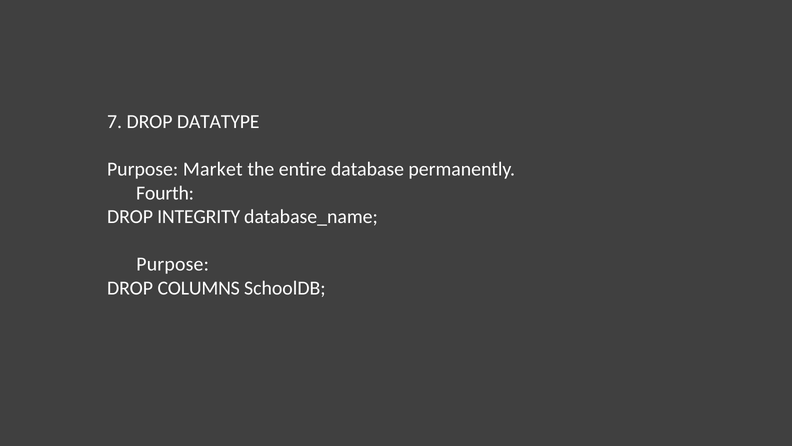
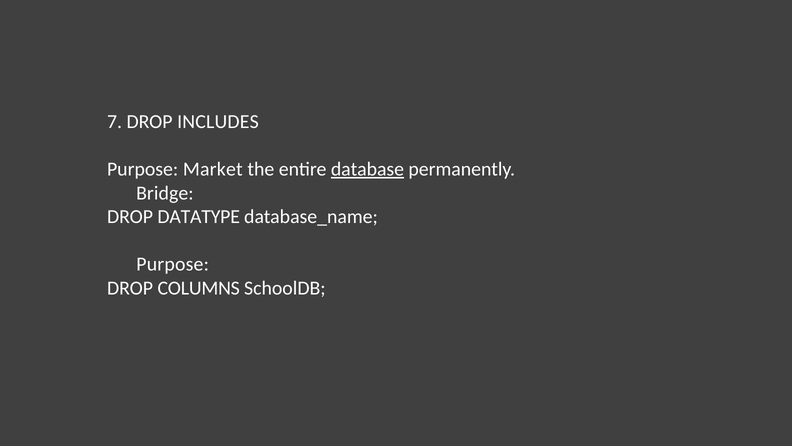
DATATYPE: DATATYPE -> INCLUDES
database underline: none -> present
Fourth: Fourth -> Bridge
INTEGRITY: INTEGRITY -> DATATYPE
